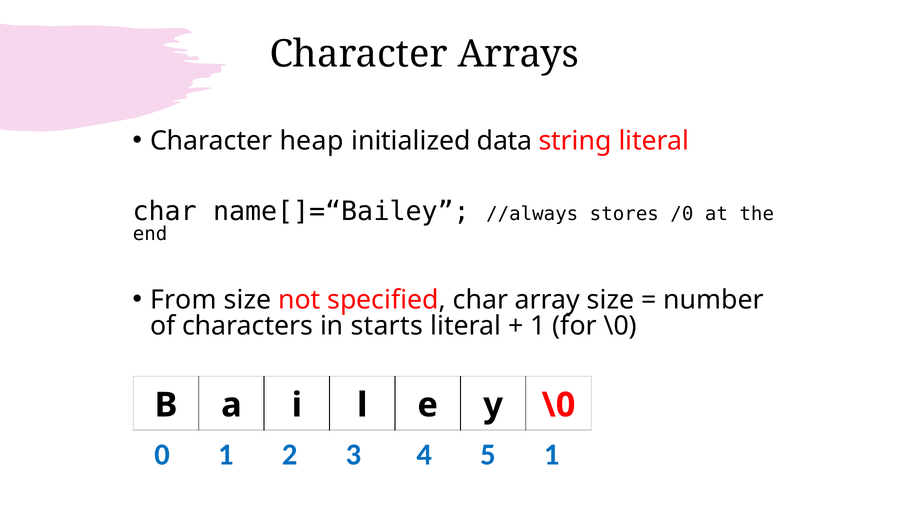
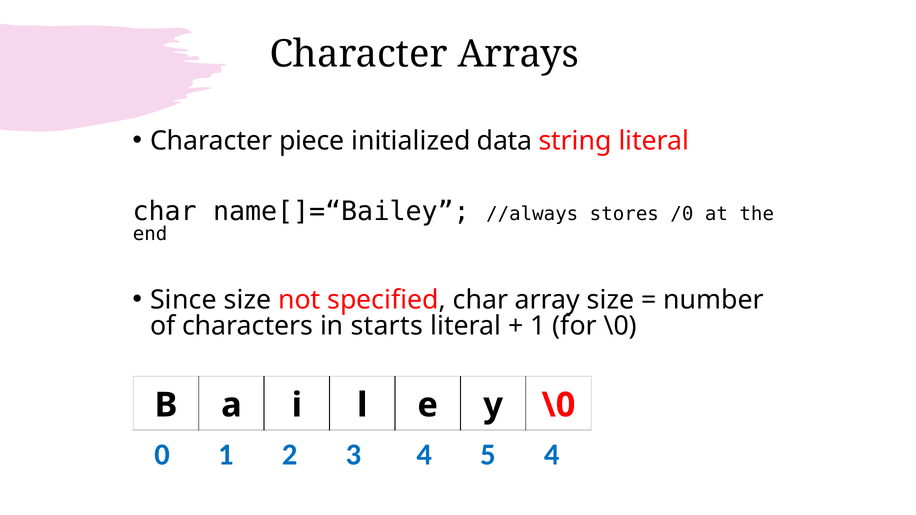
heap: heap -> piece
From: From -> Since
5 1: 1 -> 4
